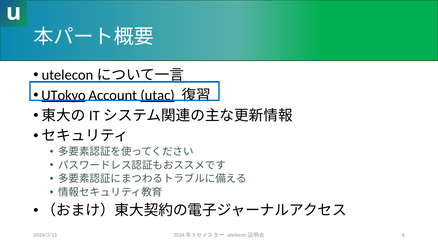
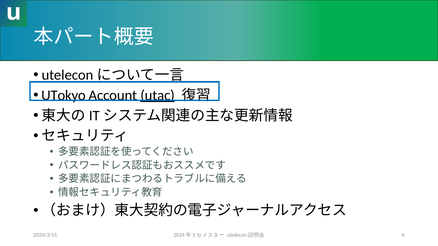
UTokyo underline: present -> none
